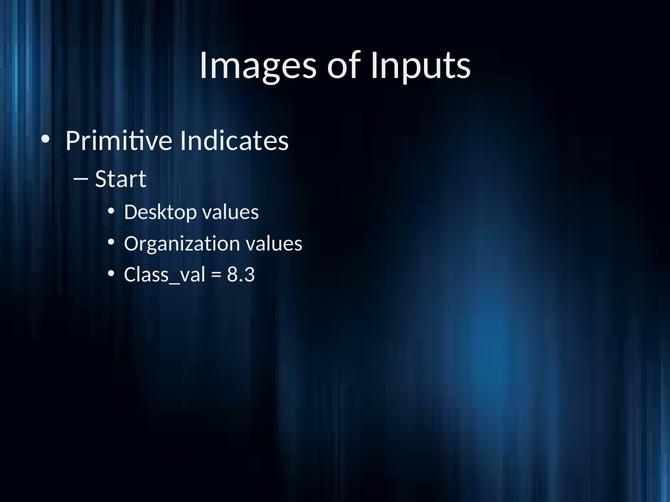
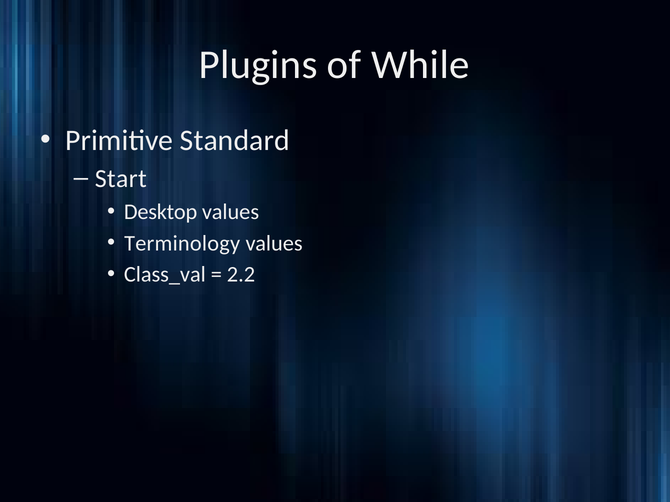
Images: Images -> Plugins
Inputs: Inputs -> While
Indicates: Indicates -> Standard
Organization: Organization -> Terminology
8.3: 8.3 -> 2.2
